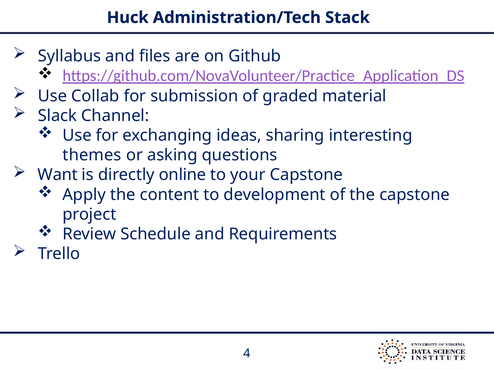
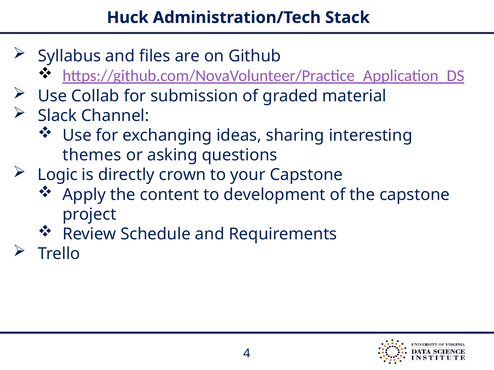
Want: Want -> Logic
online: online -> crown
